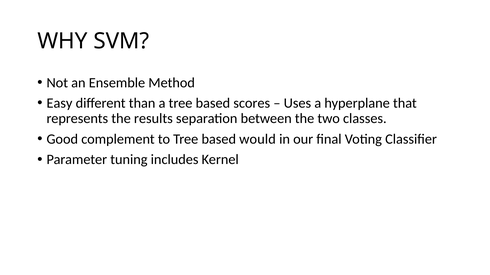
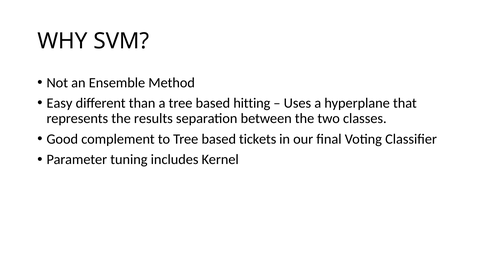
scores: scores -> hitting
would: would -> tickets
